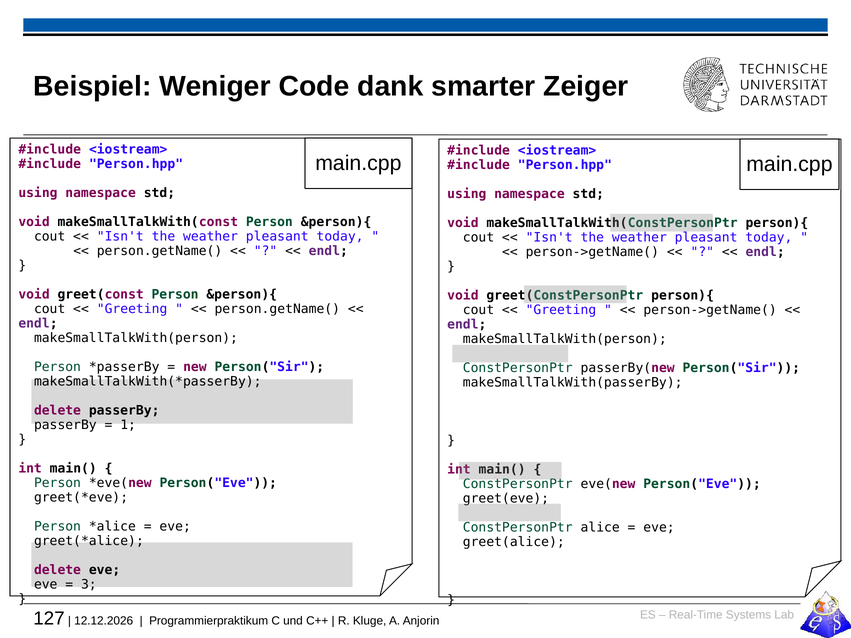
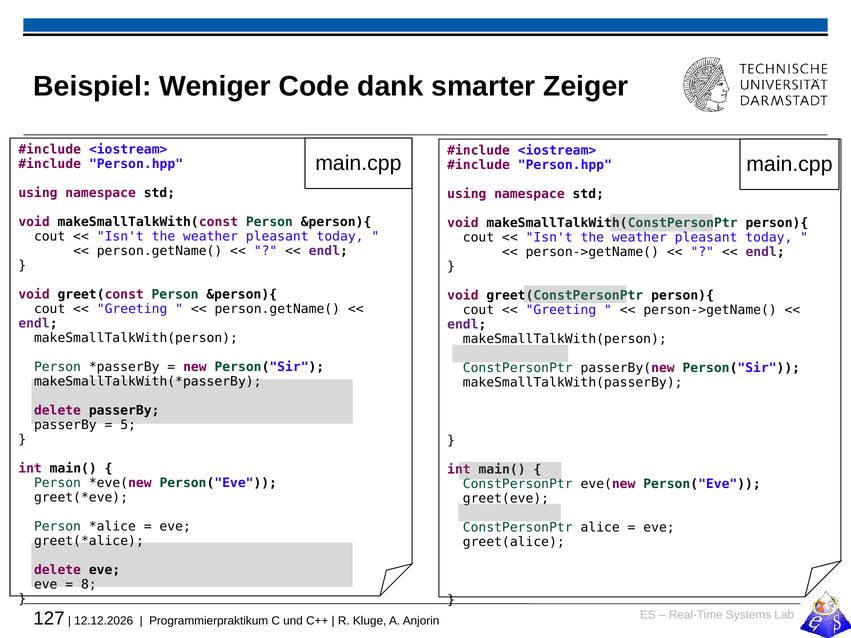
1: 1 -> 5
3: 3 -> 8
